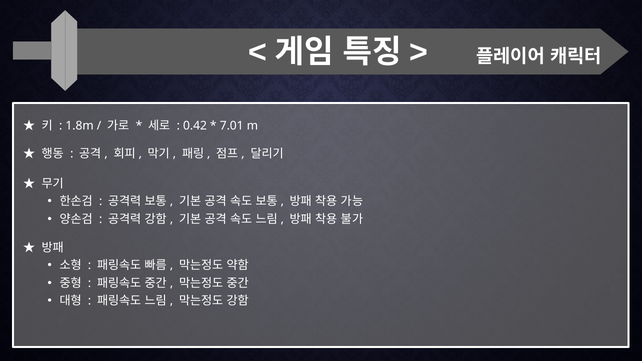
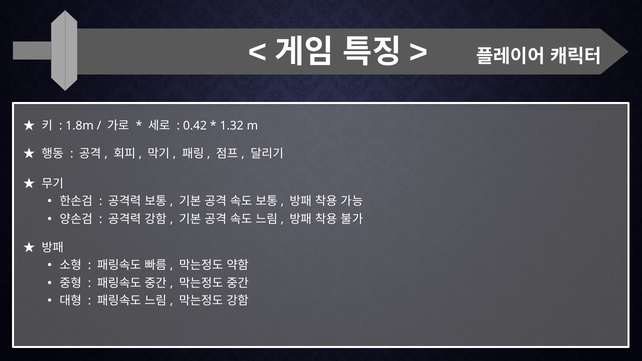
7.01: 7.01 -> 1.32
